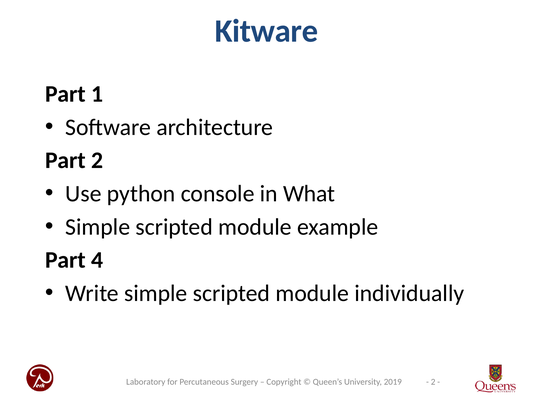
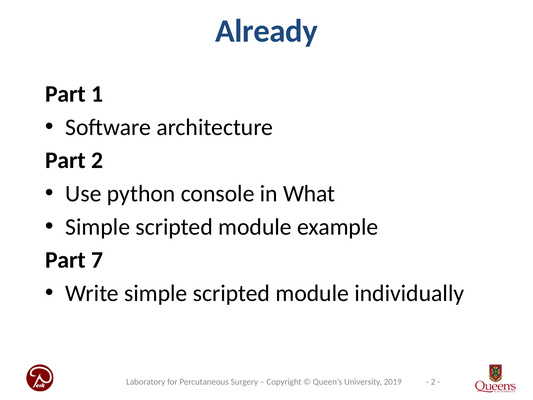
Kitware: Kitware -> Already
4: 4 -> 7
